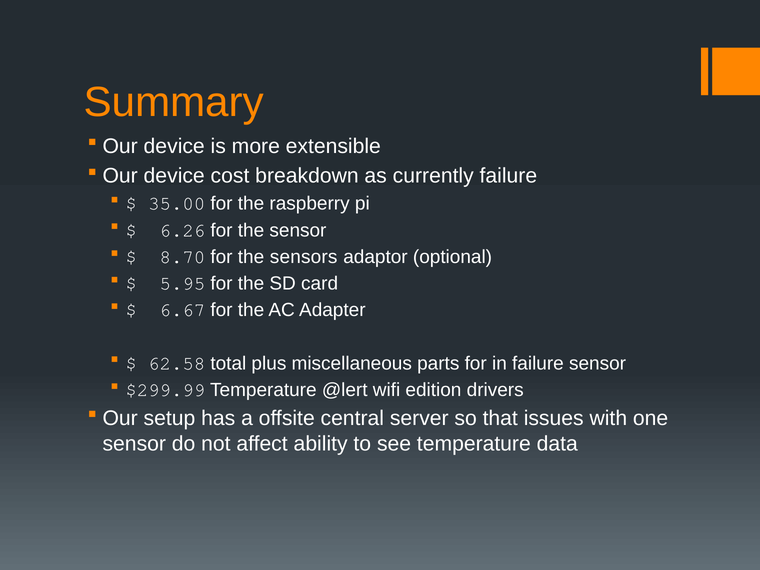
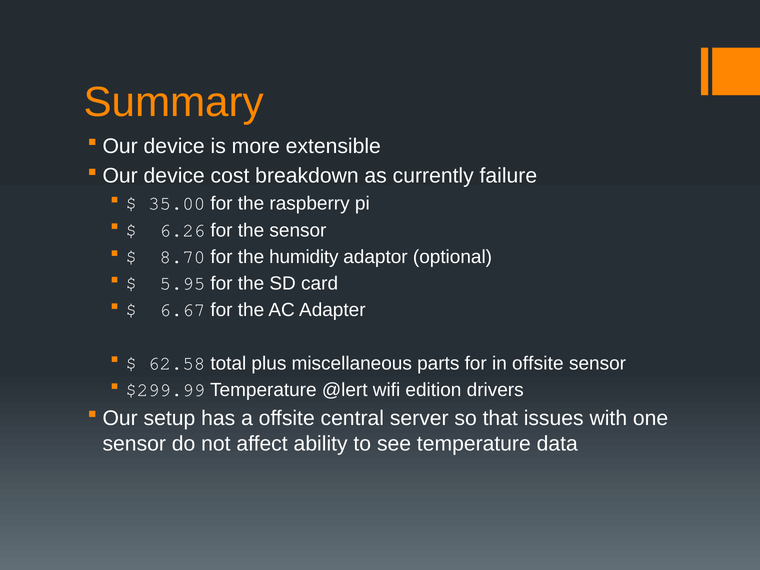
sensors: sensors -> humidity
in failure: failure -> offsite
